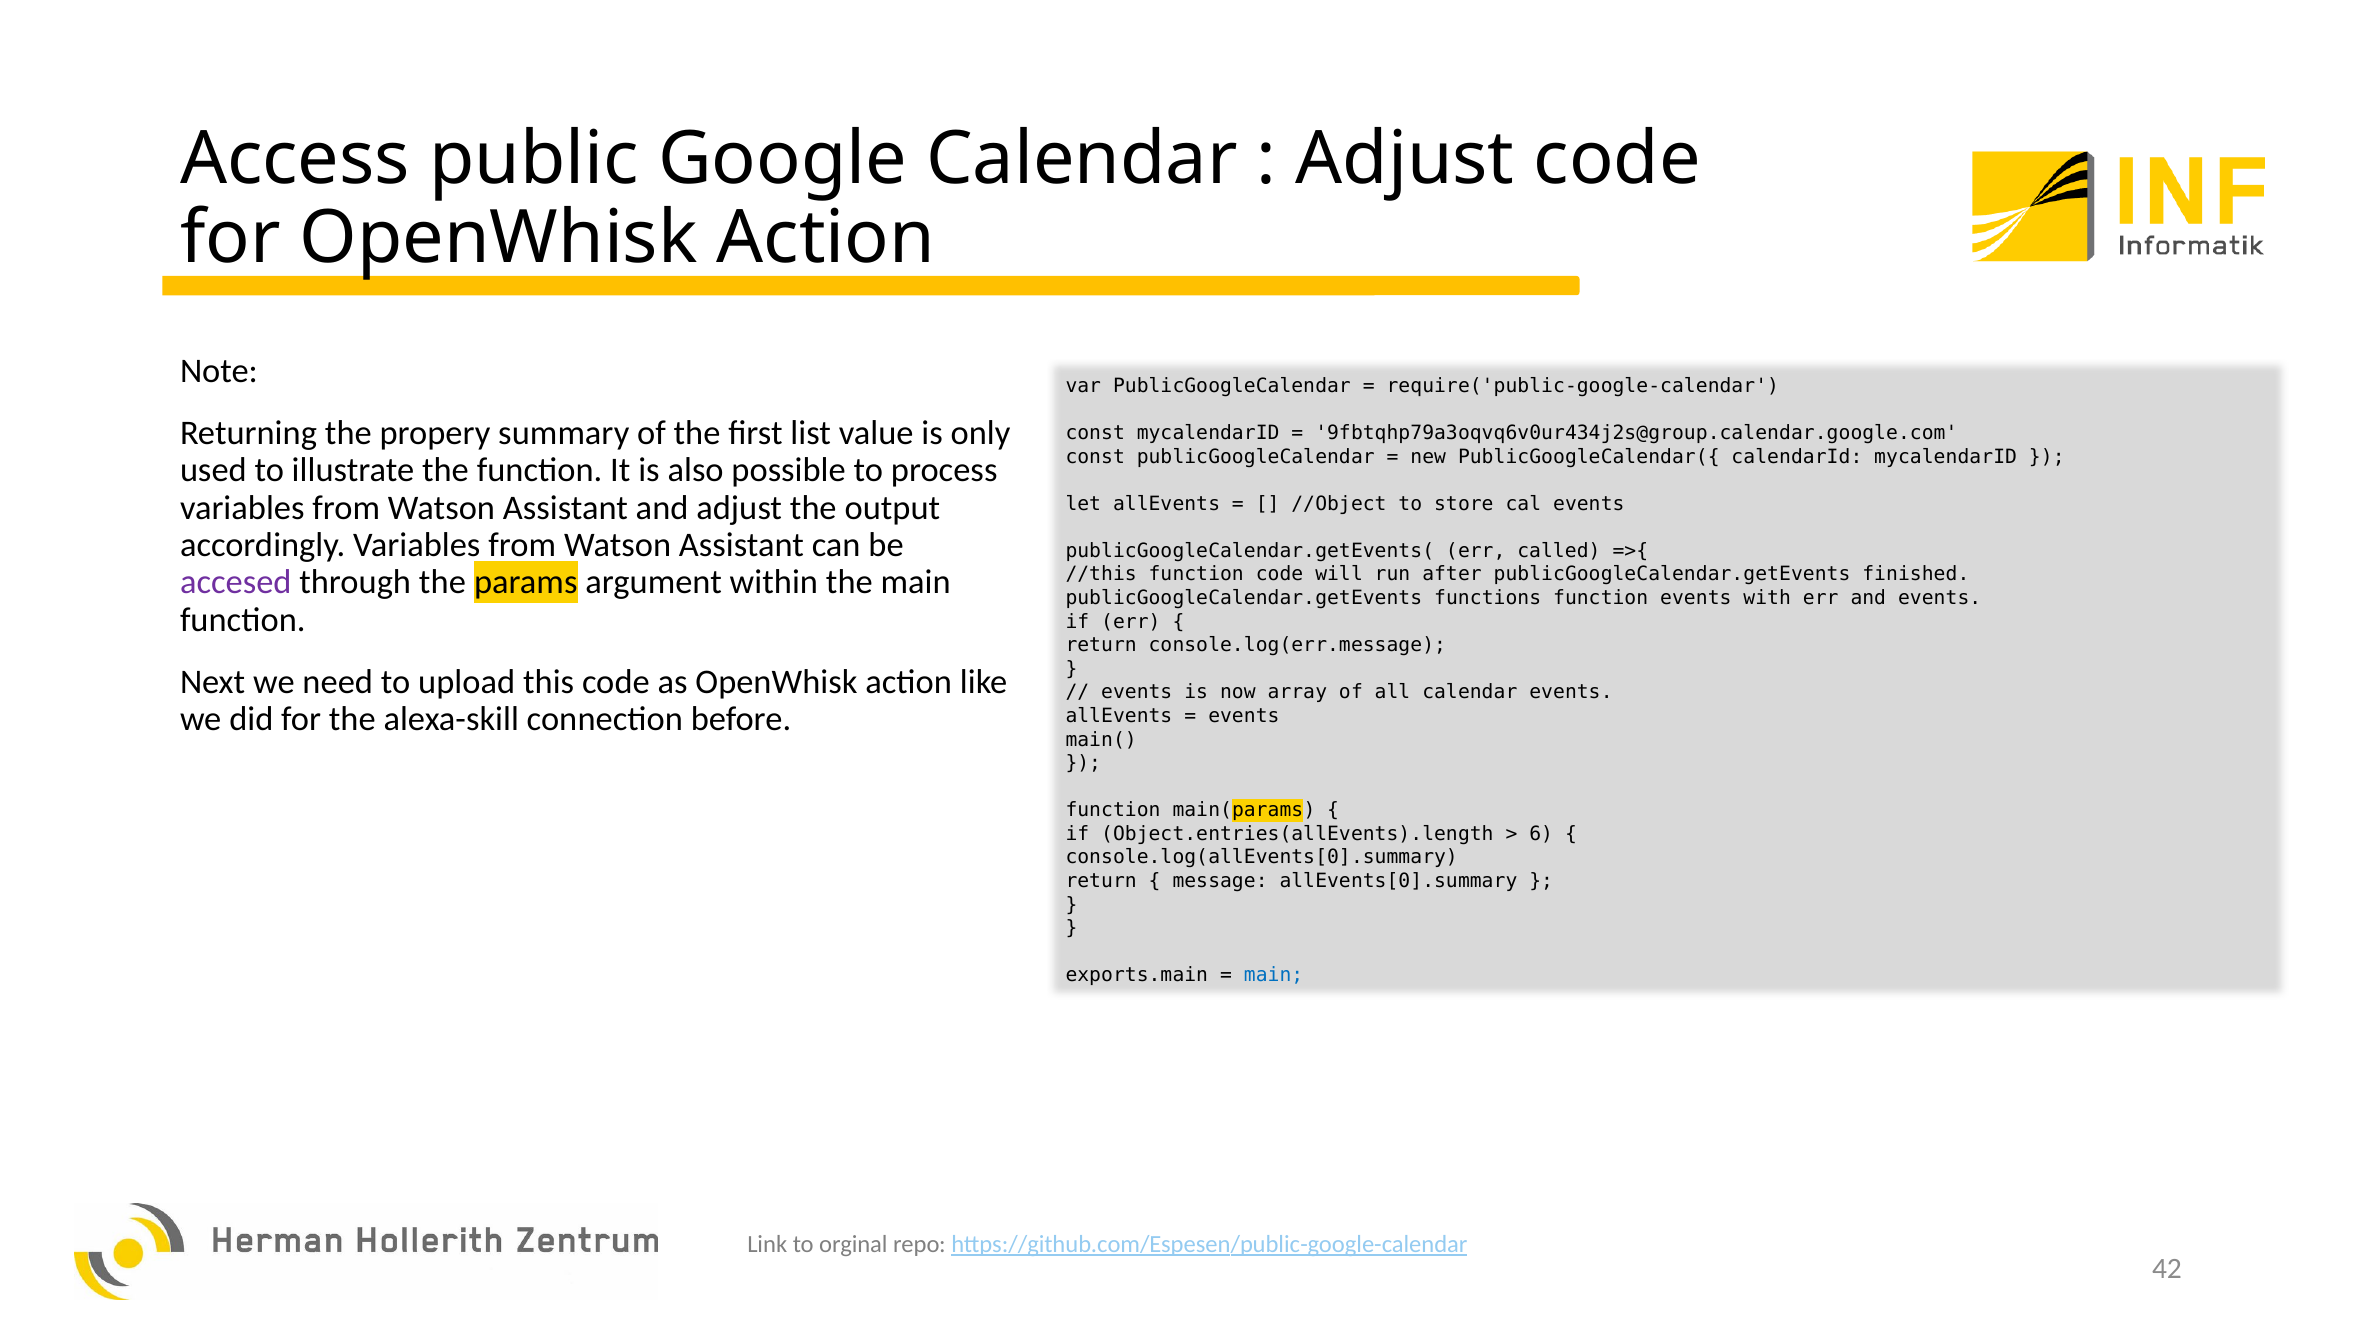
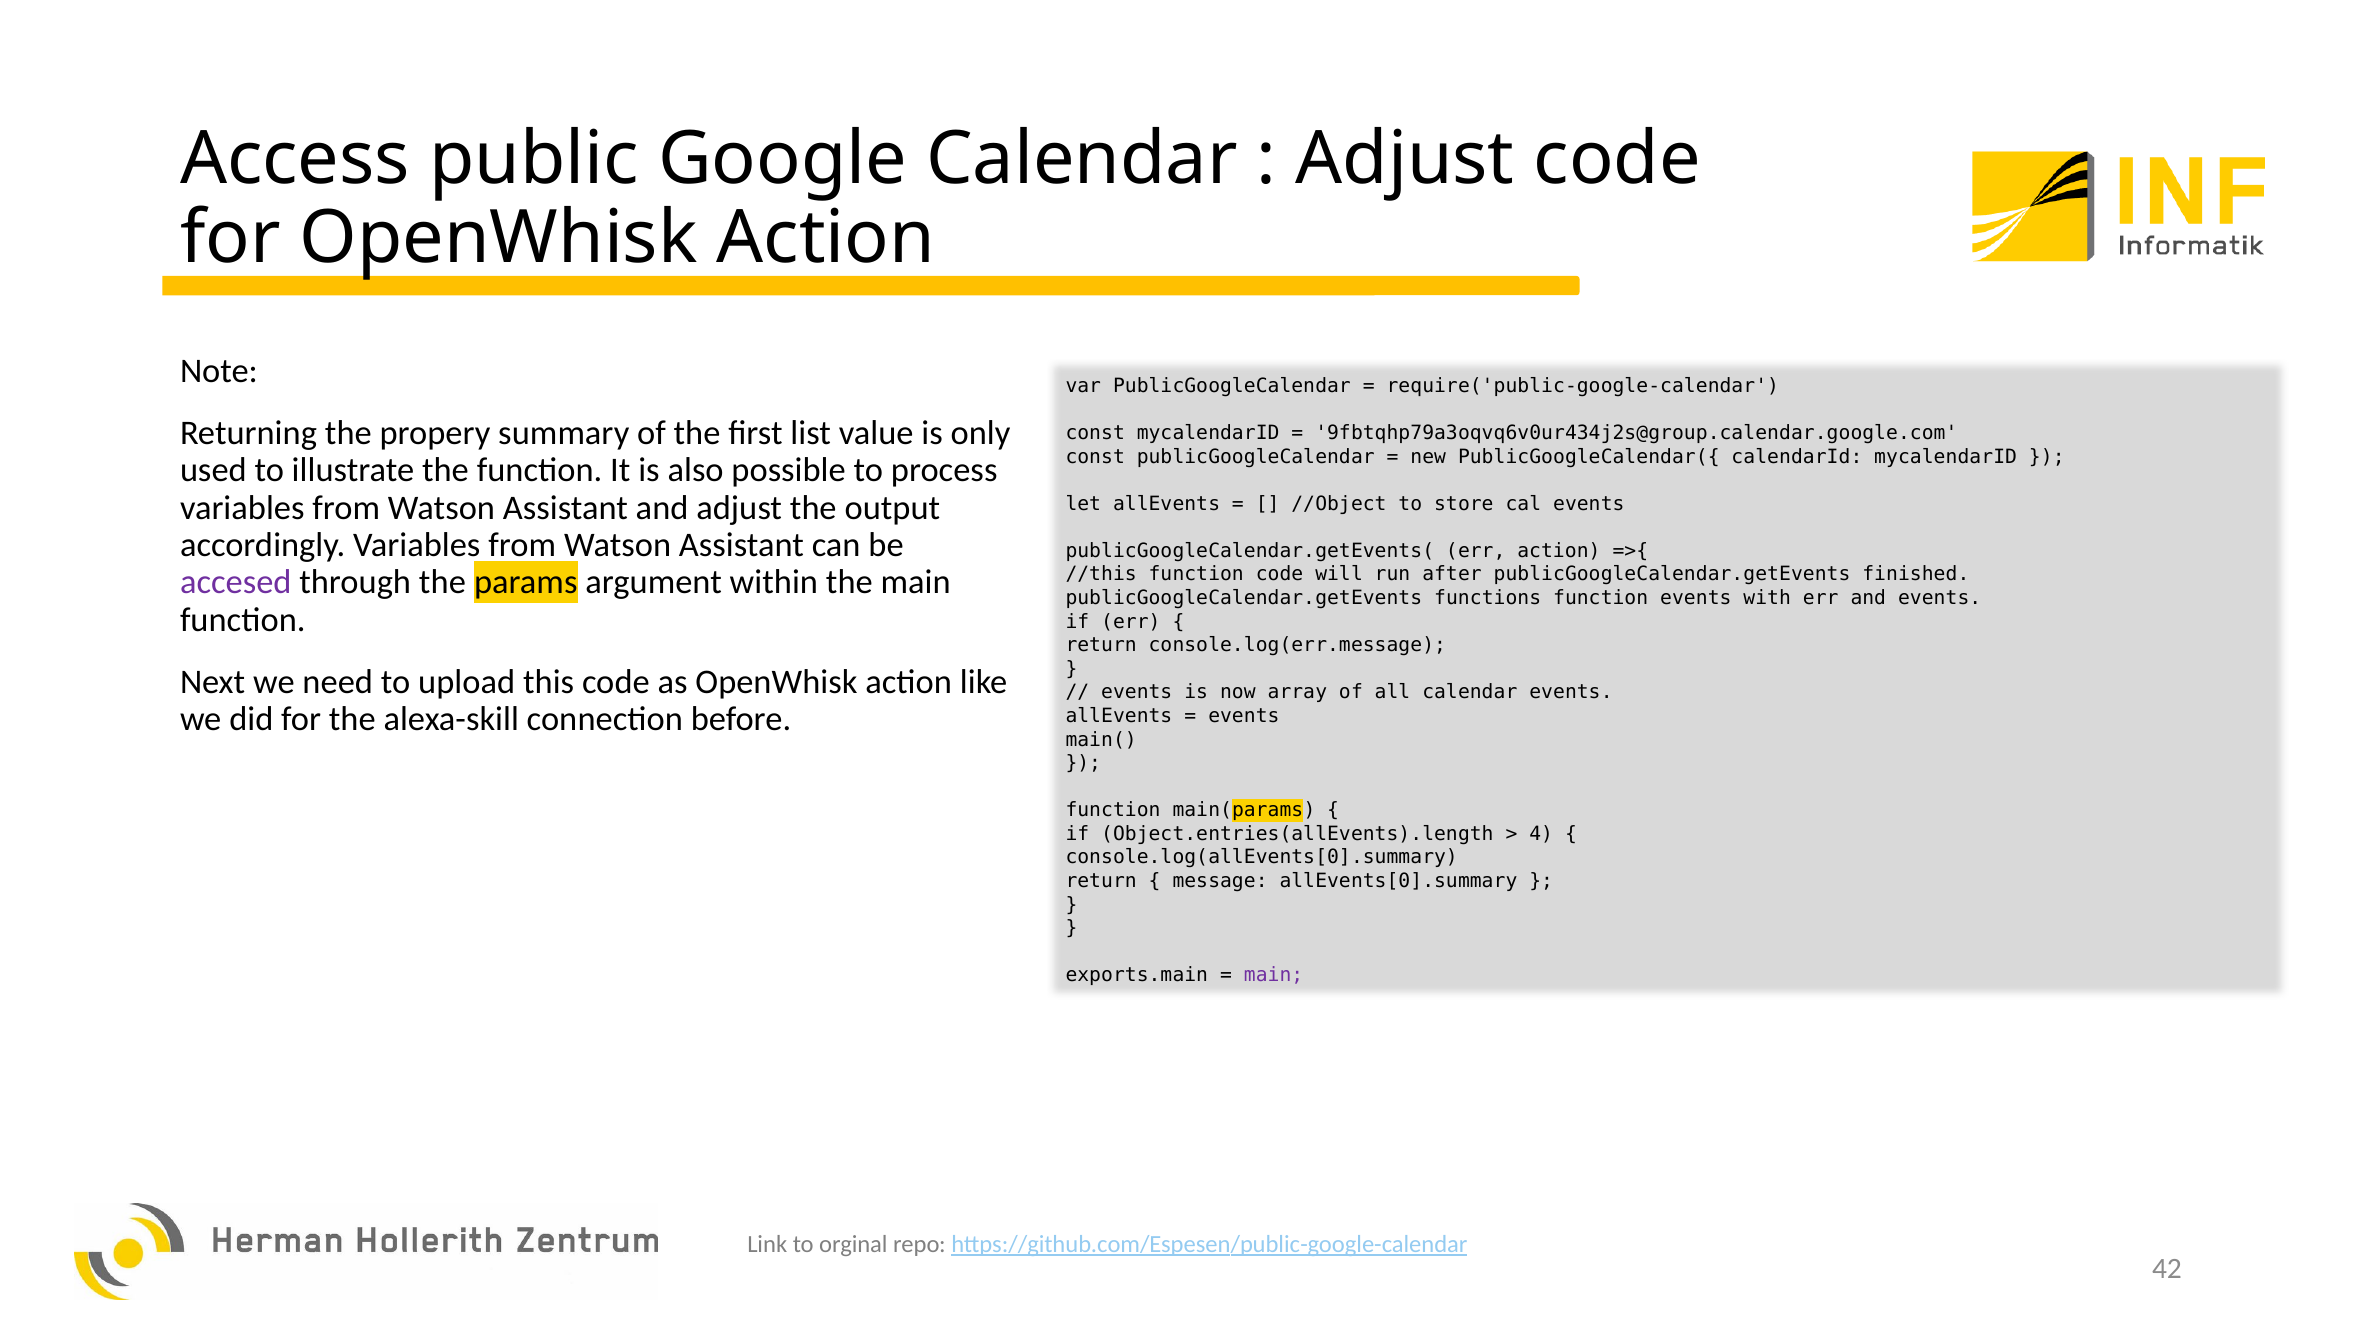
err called: called -> action
6: 6 -> 4
main at (1274, 975) colour: blue -> purple
